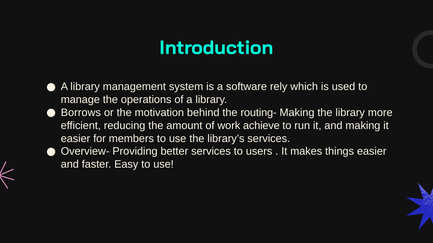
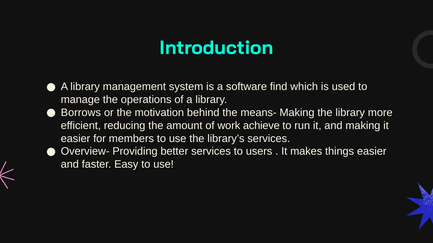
rely: rely -> find
routing-: routing- -> means-
